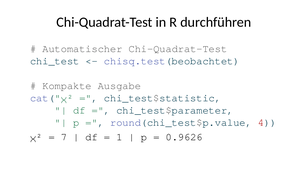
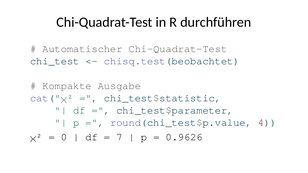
7: 7 -> 0
1: 1 -> 7
